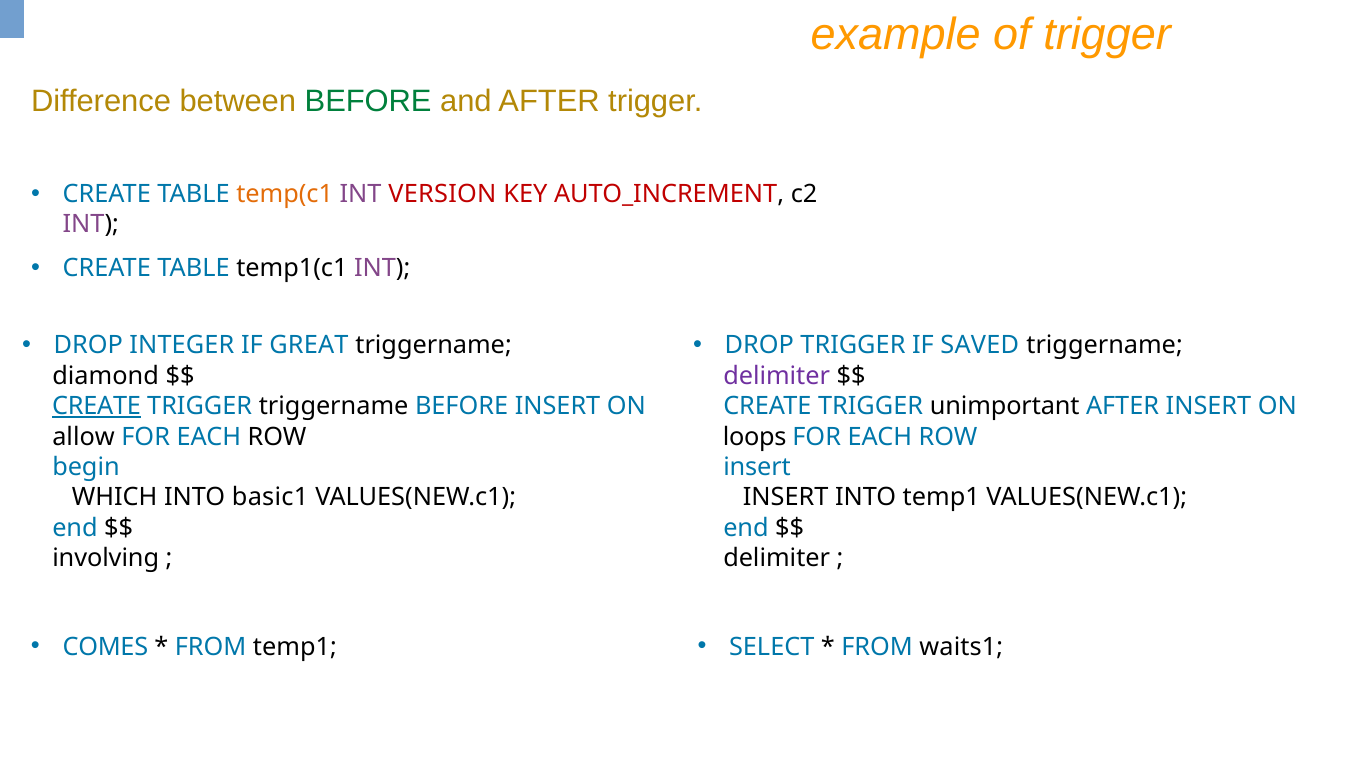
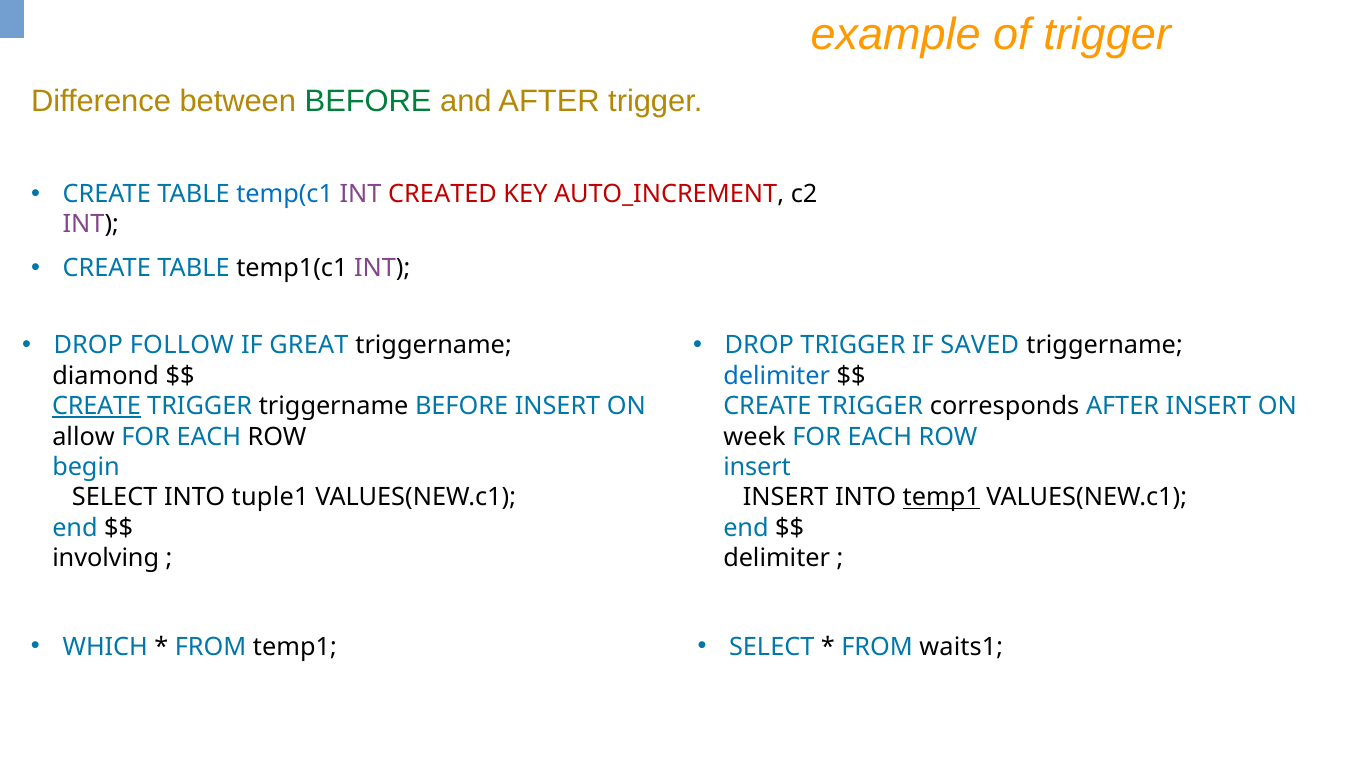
temp(c1 colour: orange -> blue
VERSION: VERSION -> CREATED
INTEGER: INTEGER -> FOLLOW
delimiter at (777, 376) colour: purple -> blue
unimportant: unimportant -> corresponds
loops: loops -> week
WHICH at (115, 498): WHICH -> SELECT
basic1: basic1 -> tuple1
temp1 at (941, 498) underline: none -> present
COMES: COMES -> WHICH
